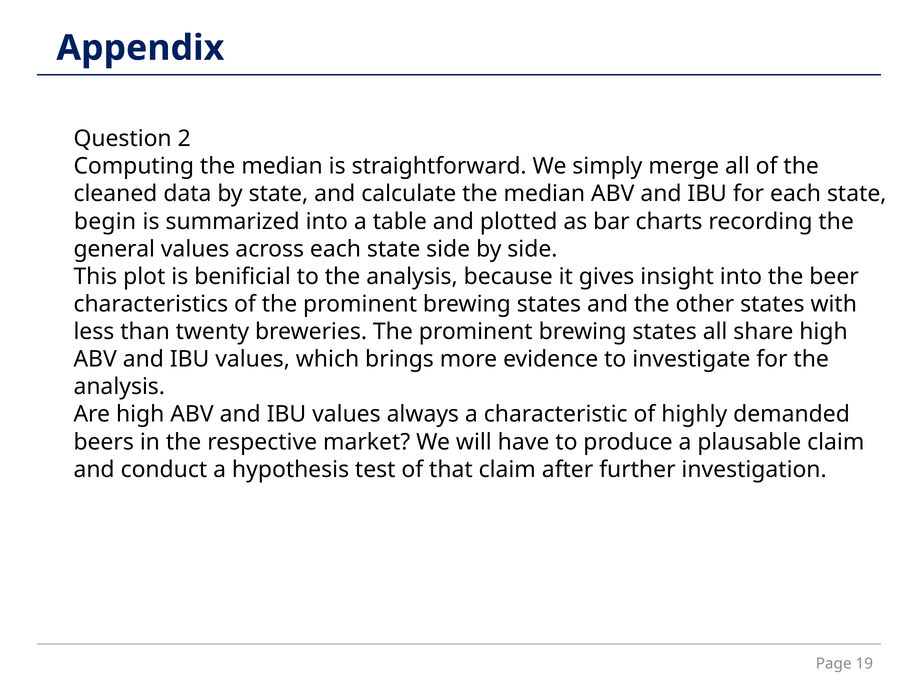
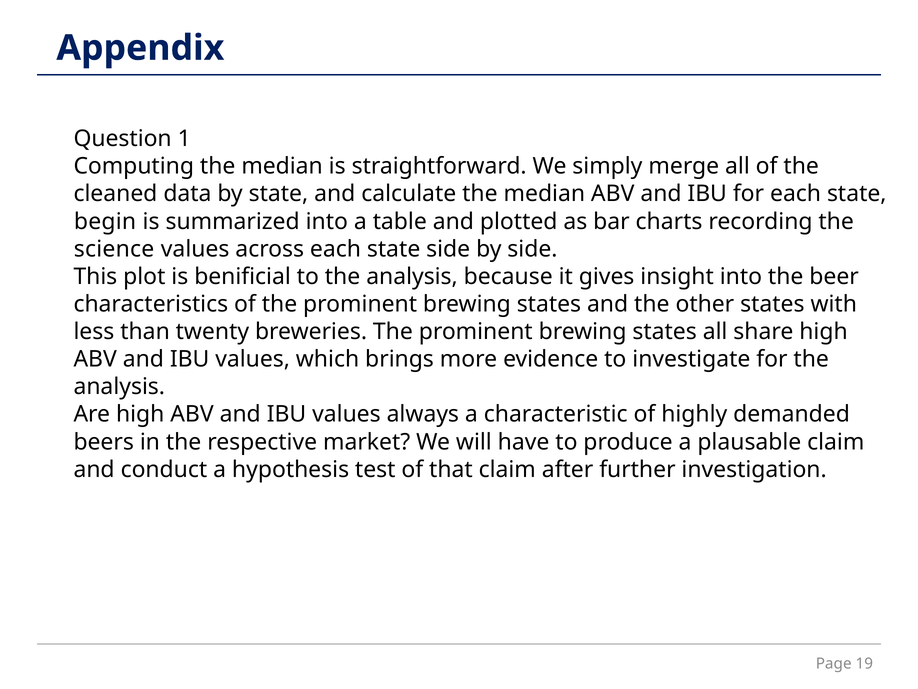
2: 2 -> 1
general: general -> science
